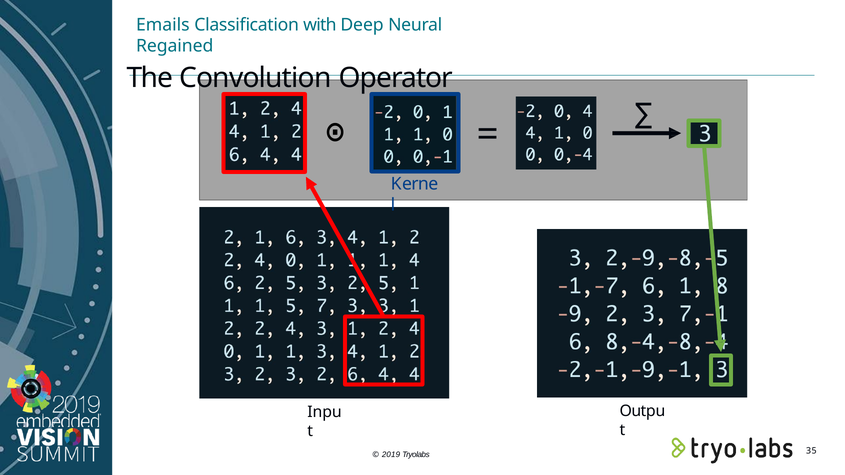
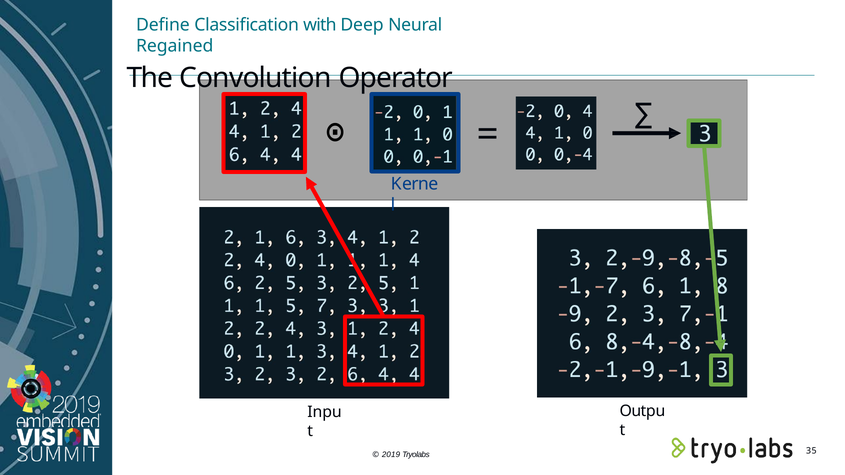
Emails: Emails -> Define
